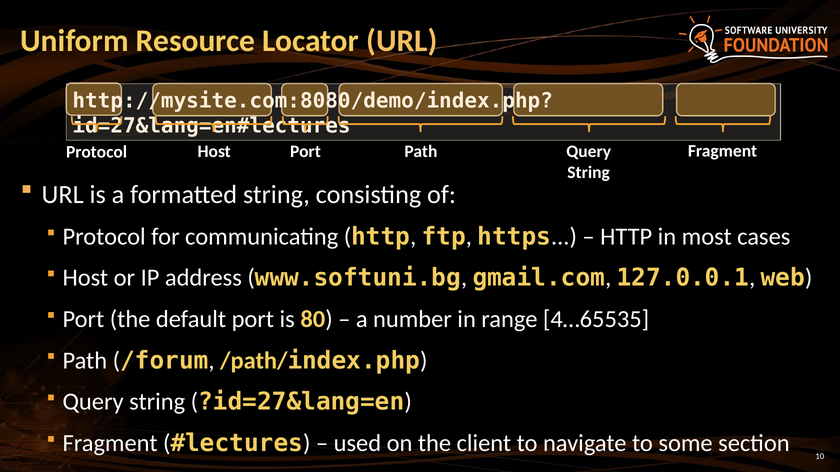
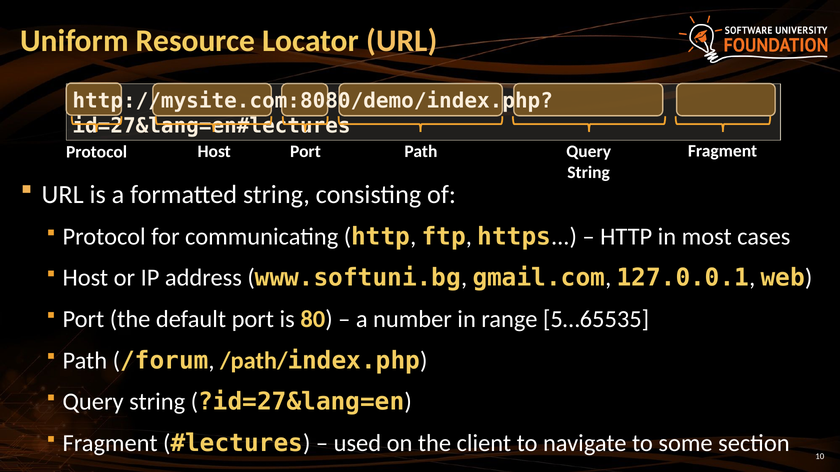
4…65535: 4…65535 -> 5…65535
